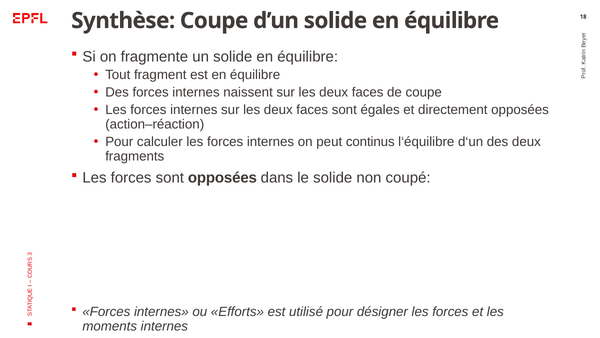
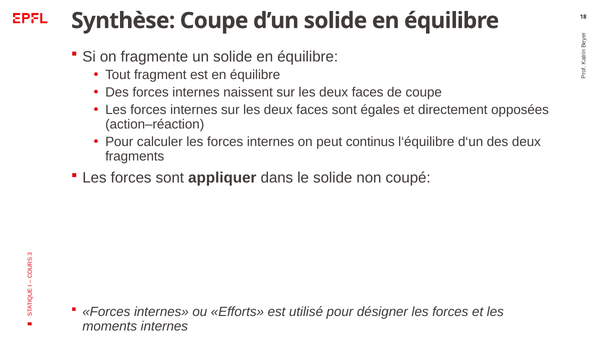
sont opposées: opposées -> appliquer
